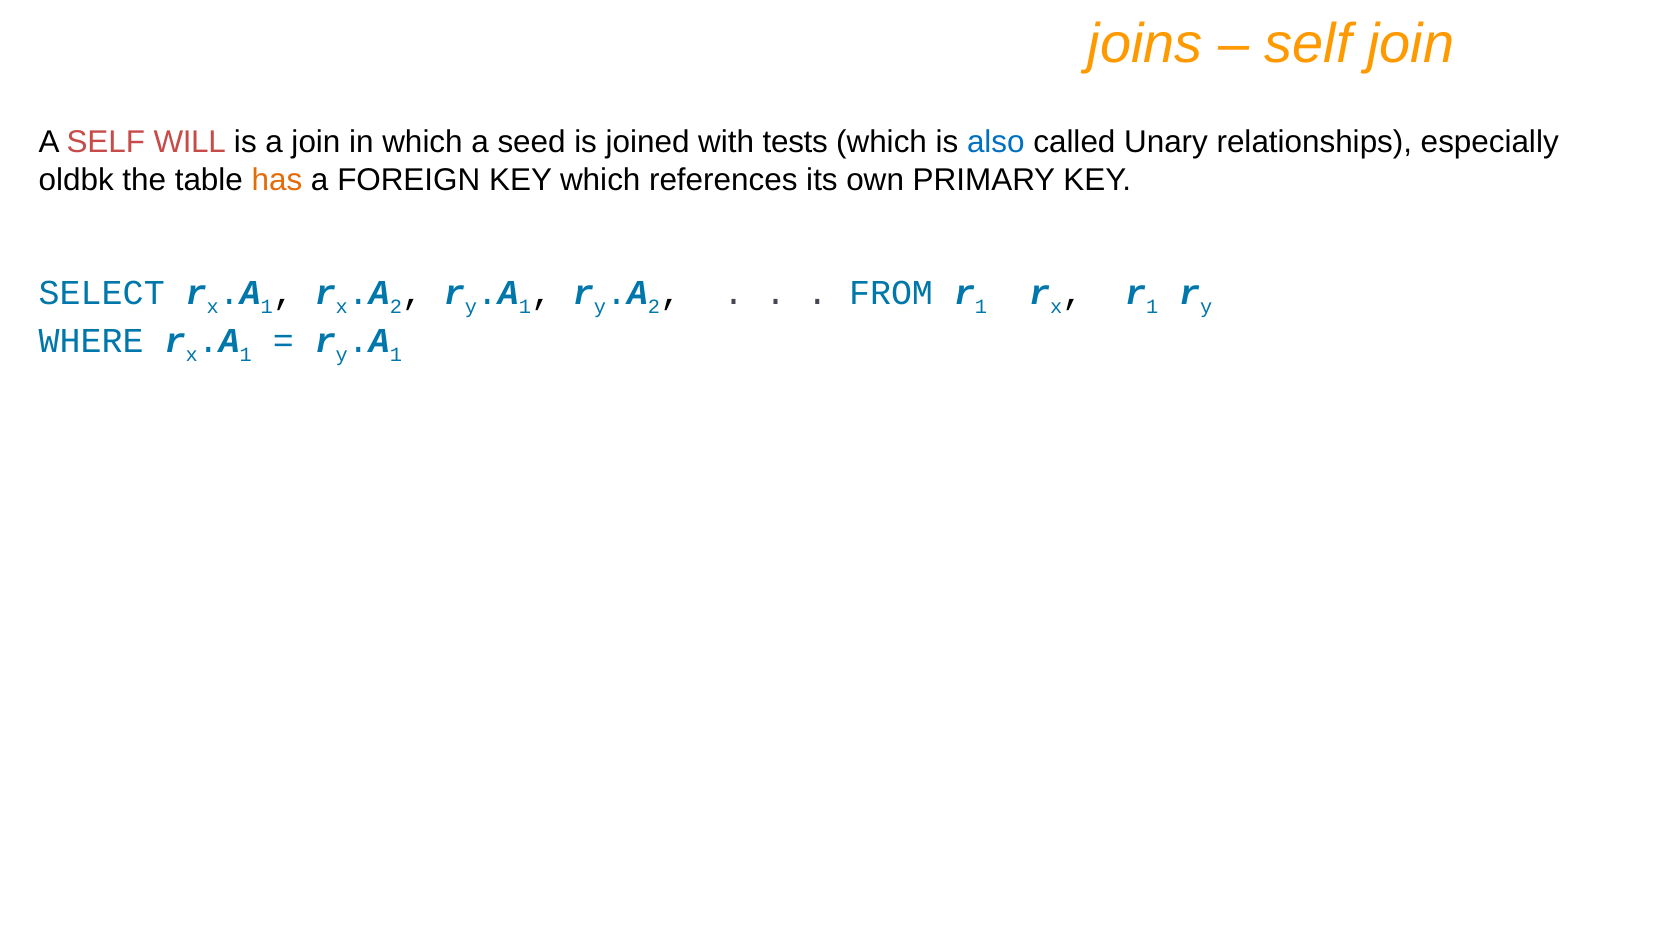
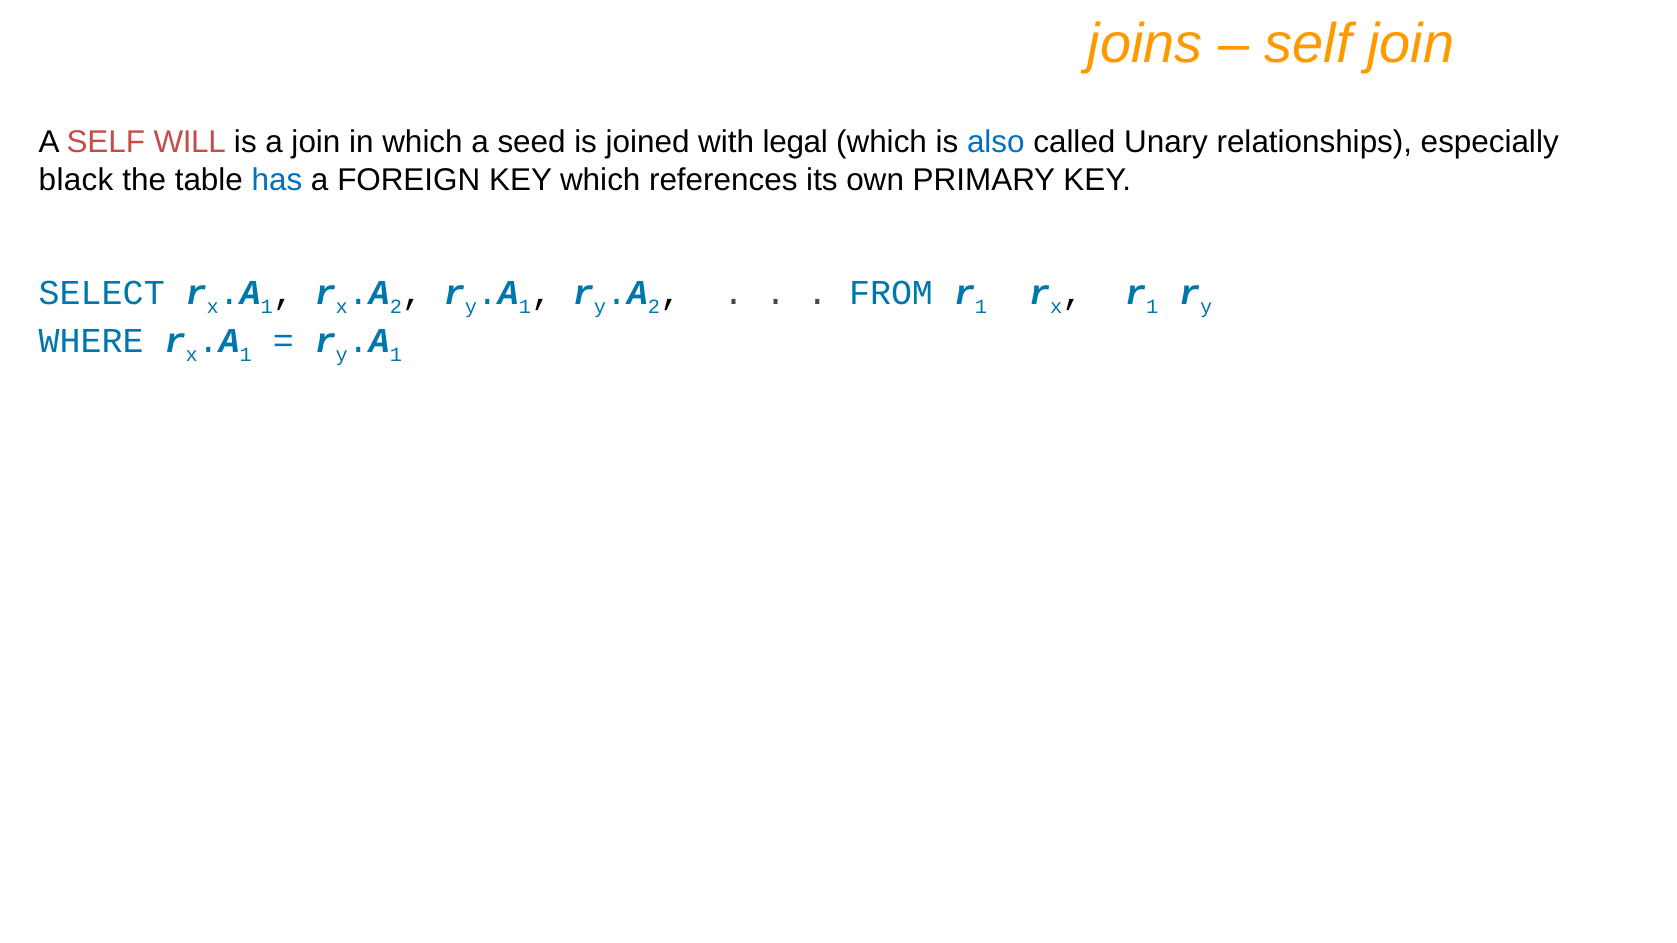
tests: tests -> legal
oldbk: oldbk -> black
has colour: orange -> blue
